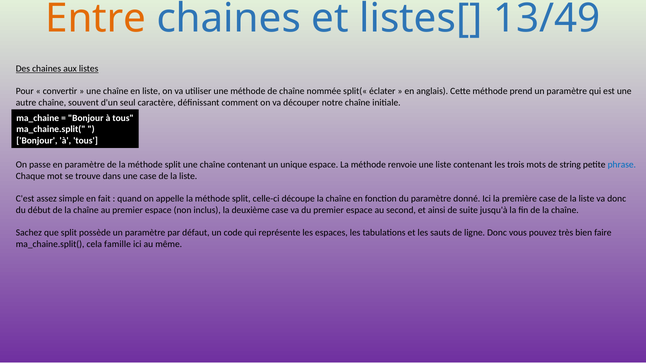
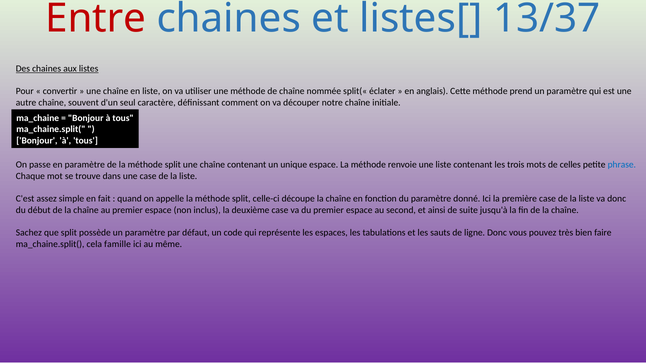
Entre colour: orange -> red
13/49: 13/49 -> 13/37
string: string -> celles
